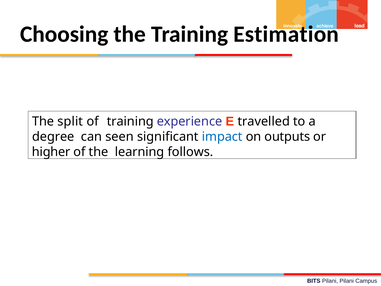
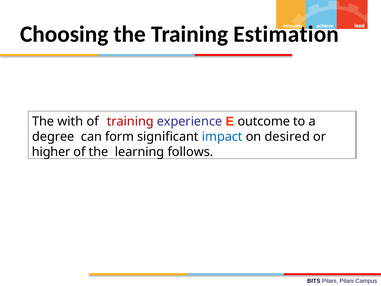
split: split -> with
training at (130, 121) colour: black -> red
travelled: travelled -> outcome
seen: seen -> form
outputs: outputs -> desired
